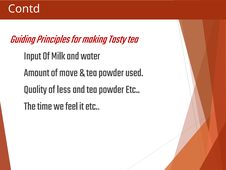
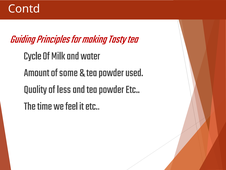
Input: Input -> Cycle
move: move -> some
